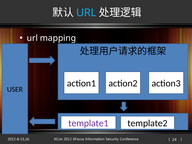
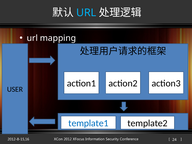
template1 colour: purple -> blue
